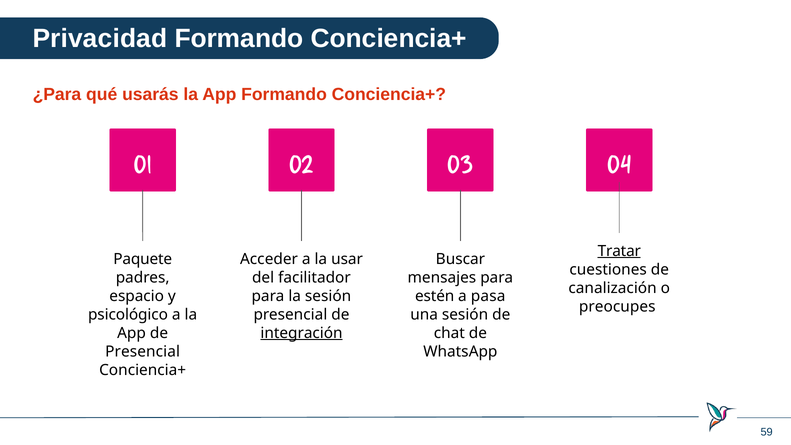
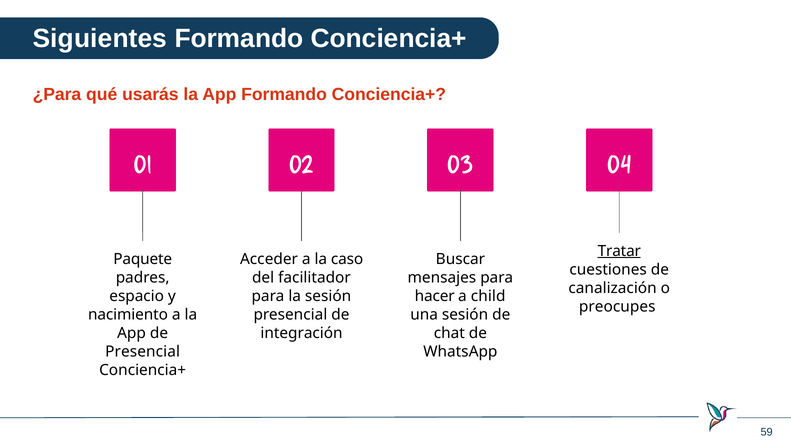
Privacidad: Privacidad -> Siguientes
usar: usar -> caso
estén: estén -> hacer
pasa: pasa -> child
psicológico: psicológico -> nacimiento
integración underline: present -> none
